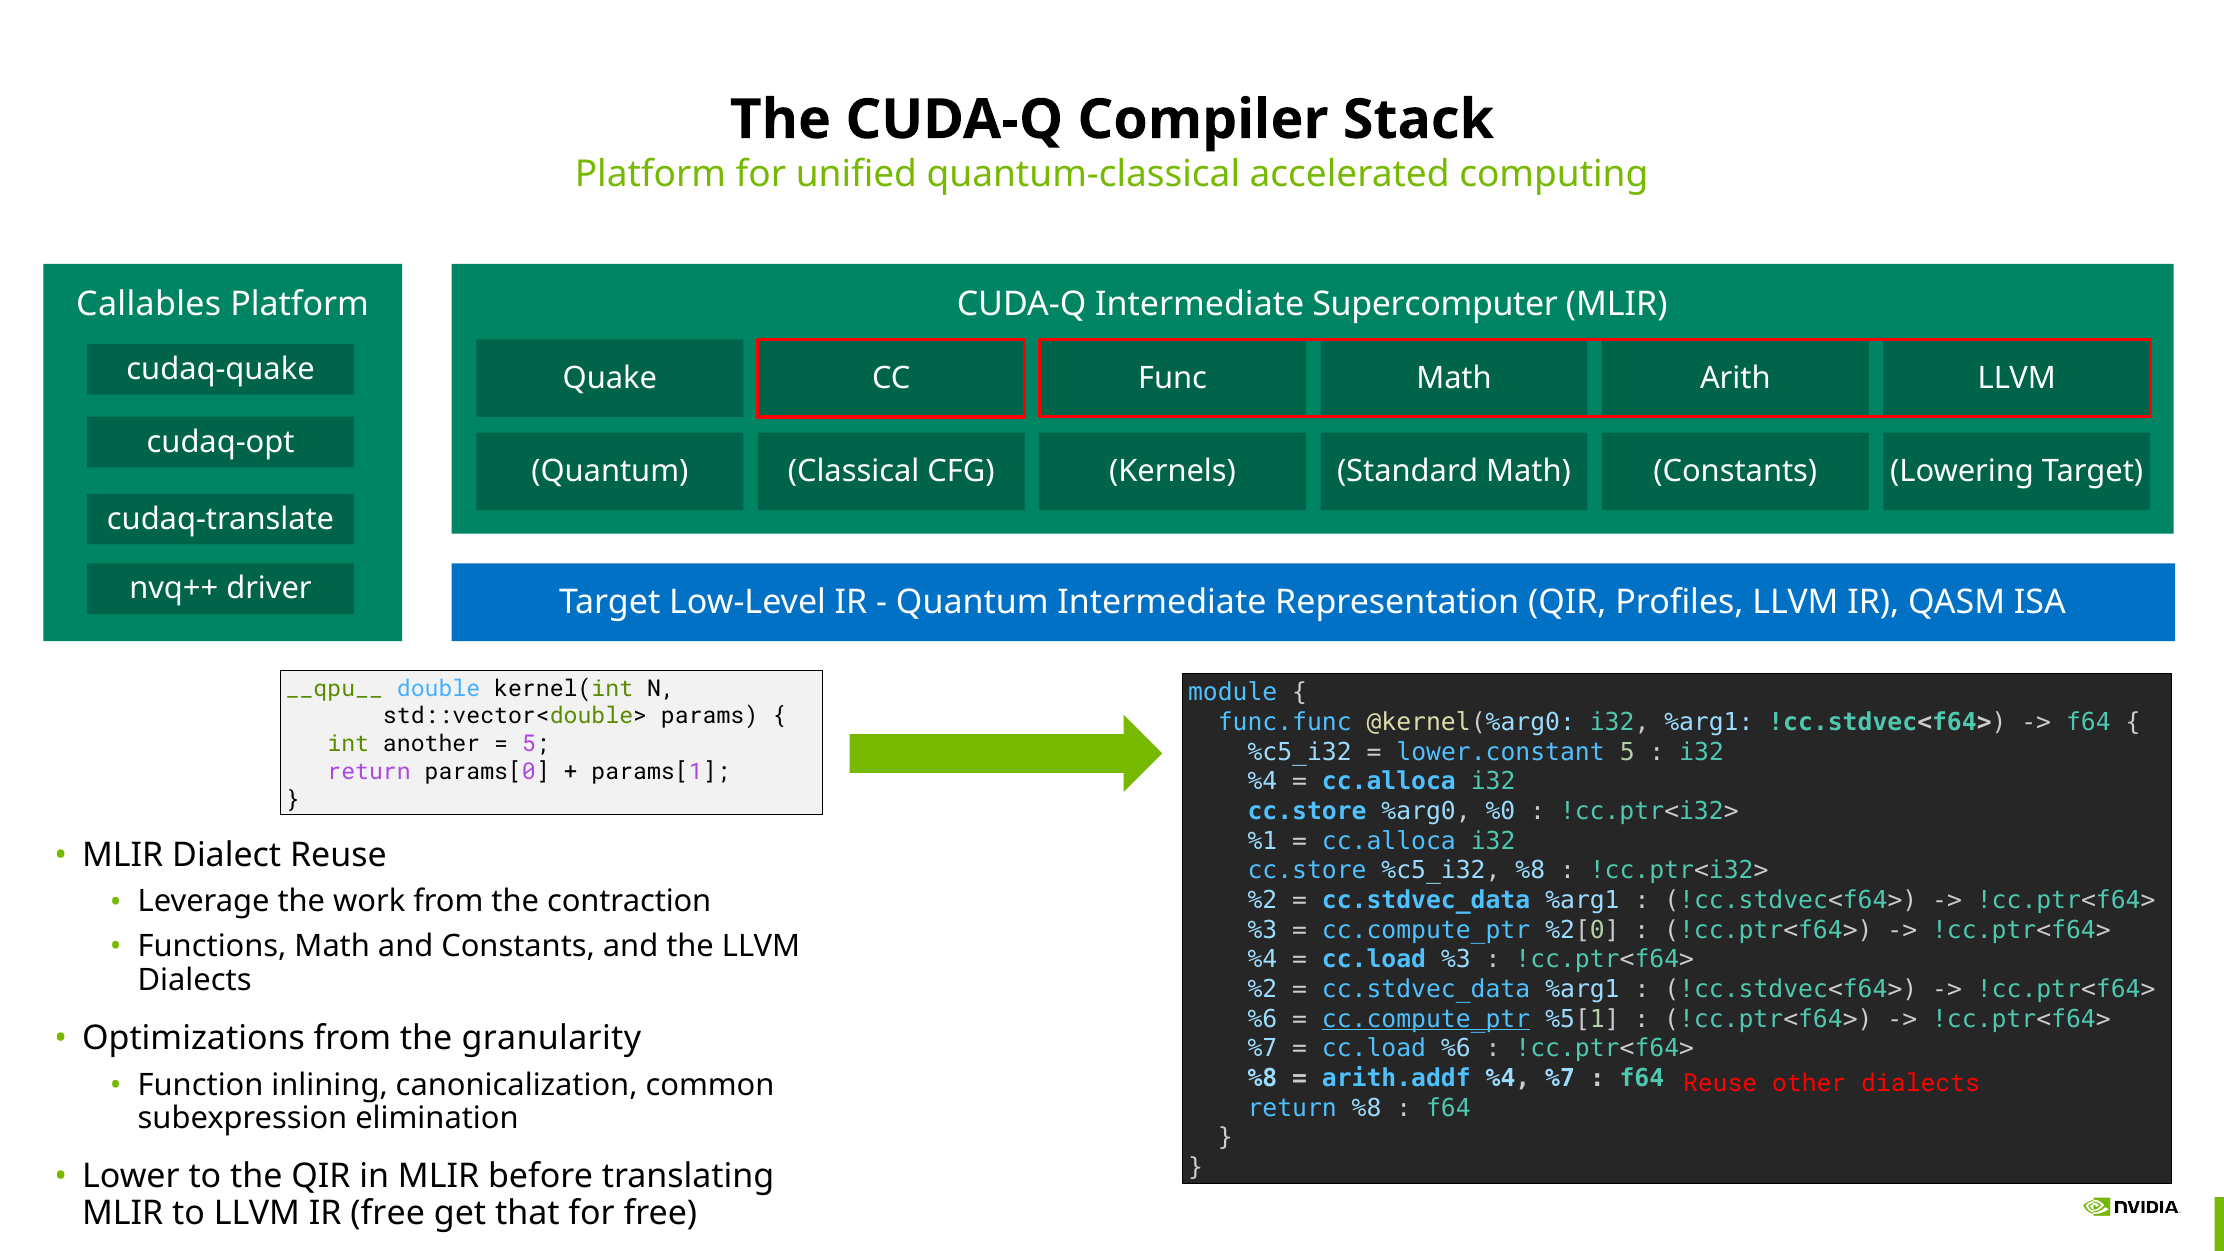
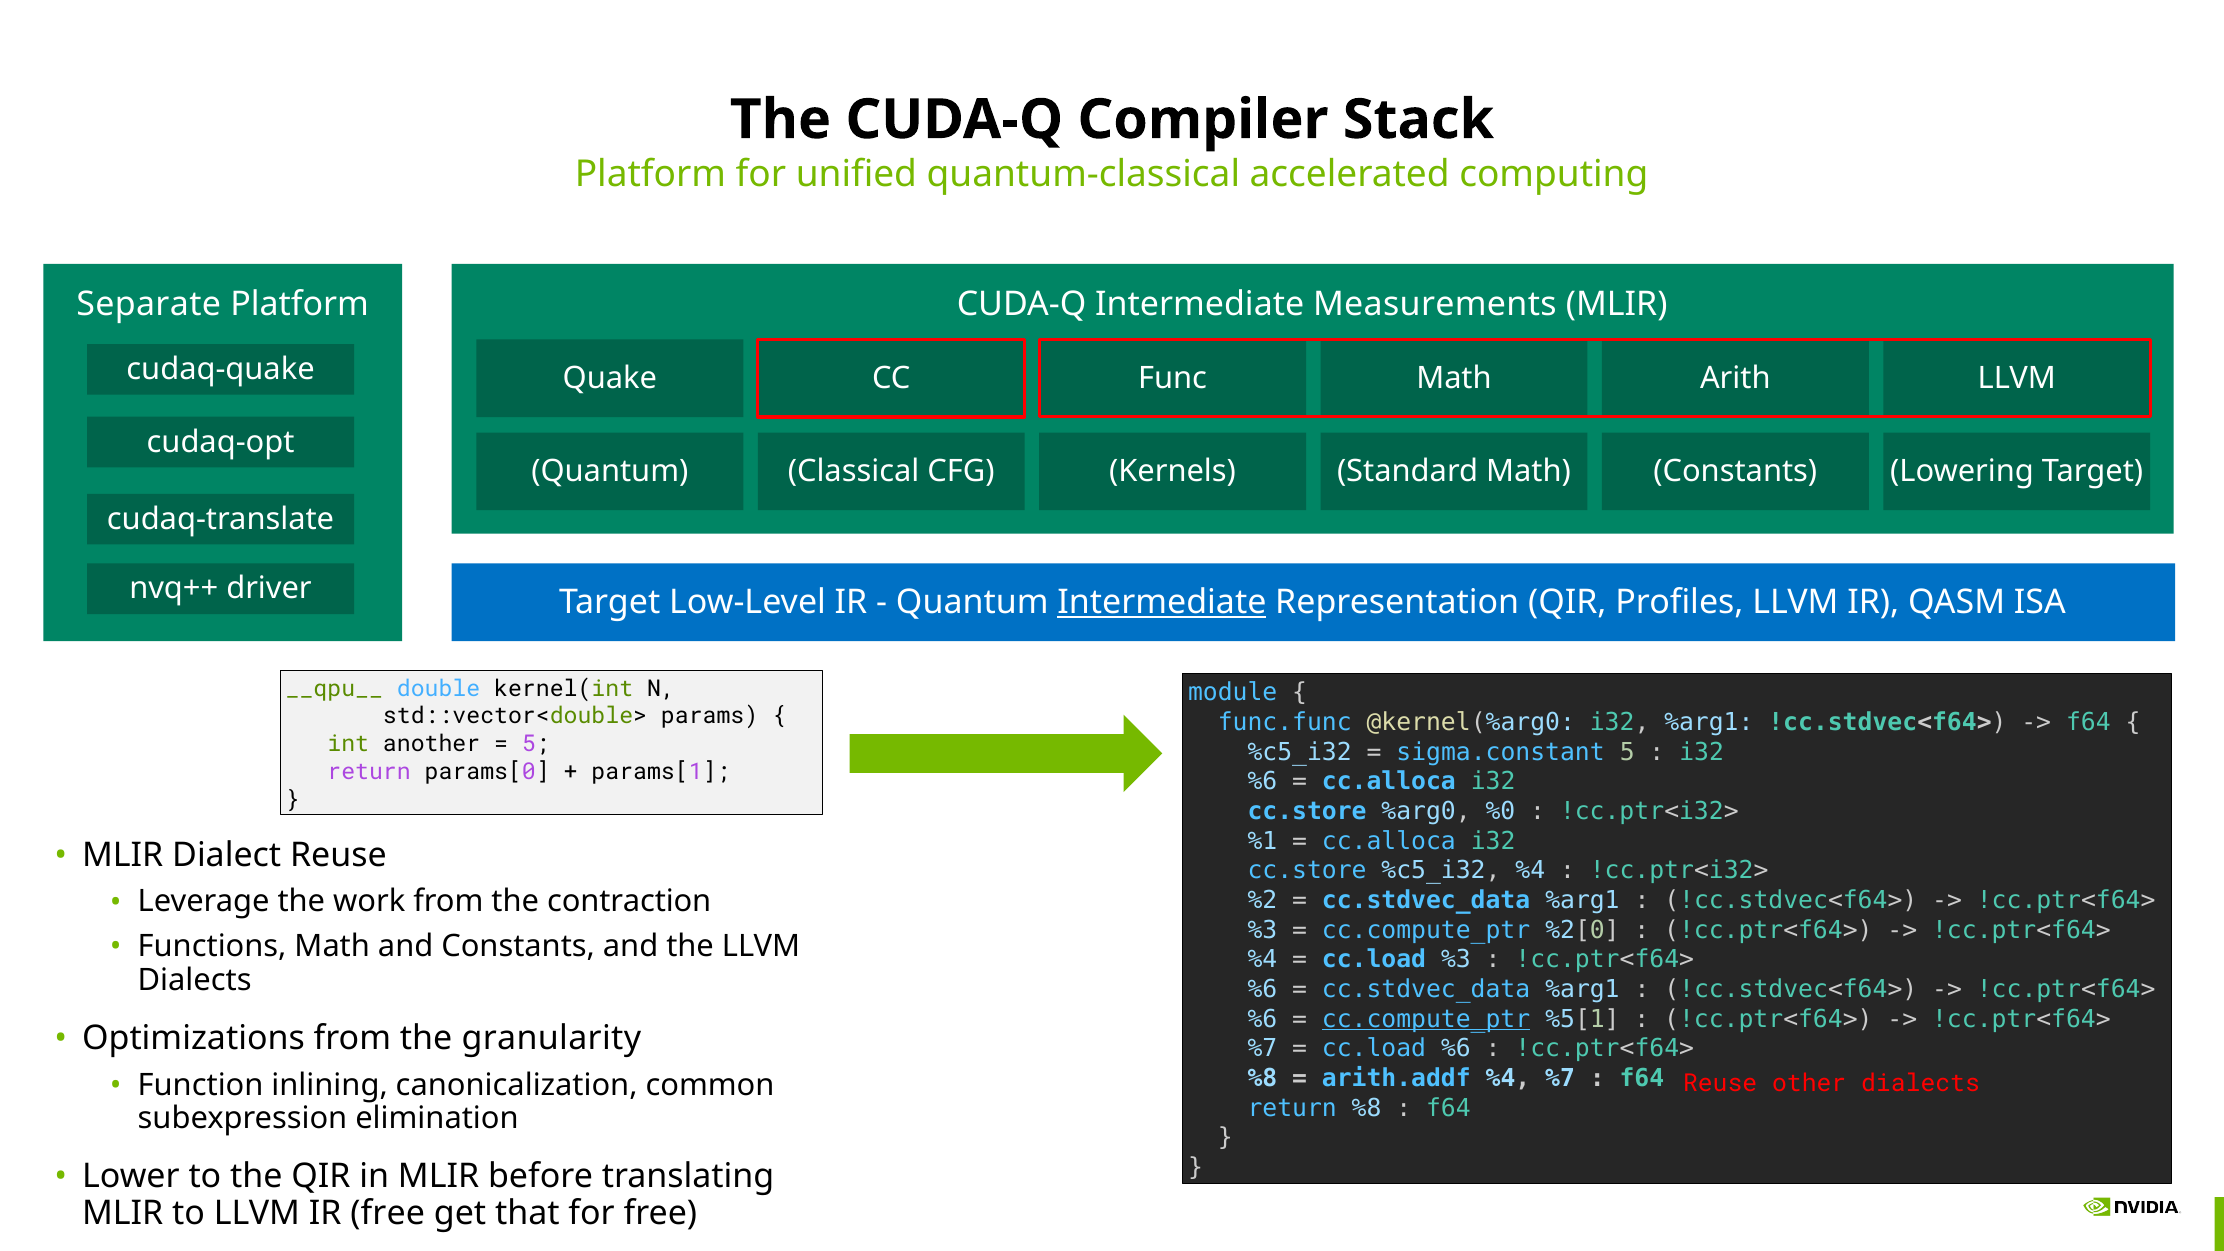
Callables: Callables -> Separate
Supercomputer: Supercomputer -> Measurements
Intermediate at (1162, 602) underline: none -> present
lower.constant: lower.constant -> sigma.constant
%4 at (1262, 782): %4 -> %6
%c5_i32 %8: %8 -> %4
%2 at (1262, 989): %2 -> %6
